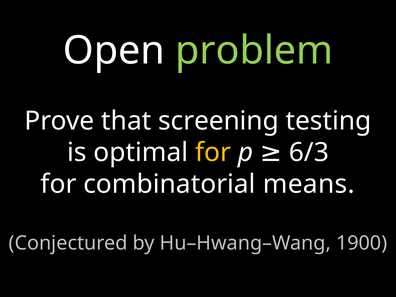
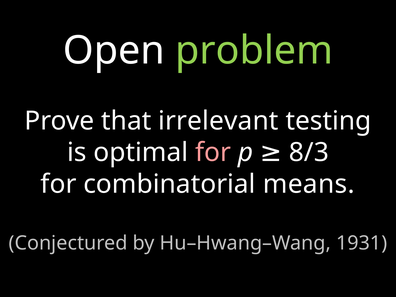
screening: screening -> irrelevant
for at (213, 152) colour: yellow -> pink
6/3: 6/3 -> 8/3
1900: 1900 -> 1931
